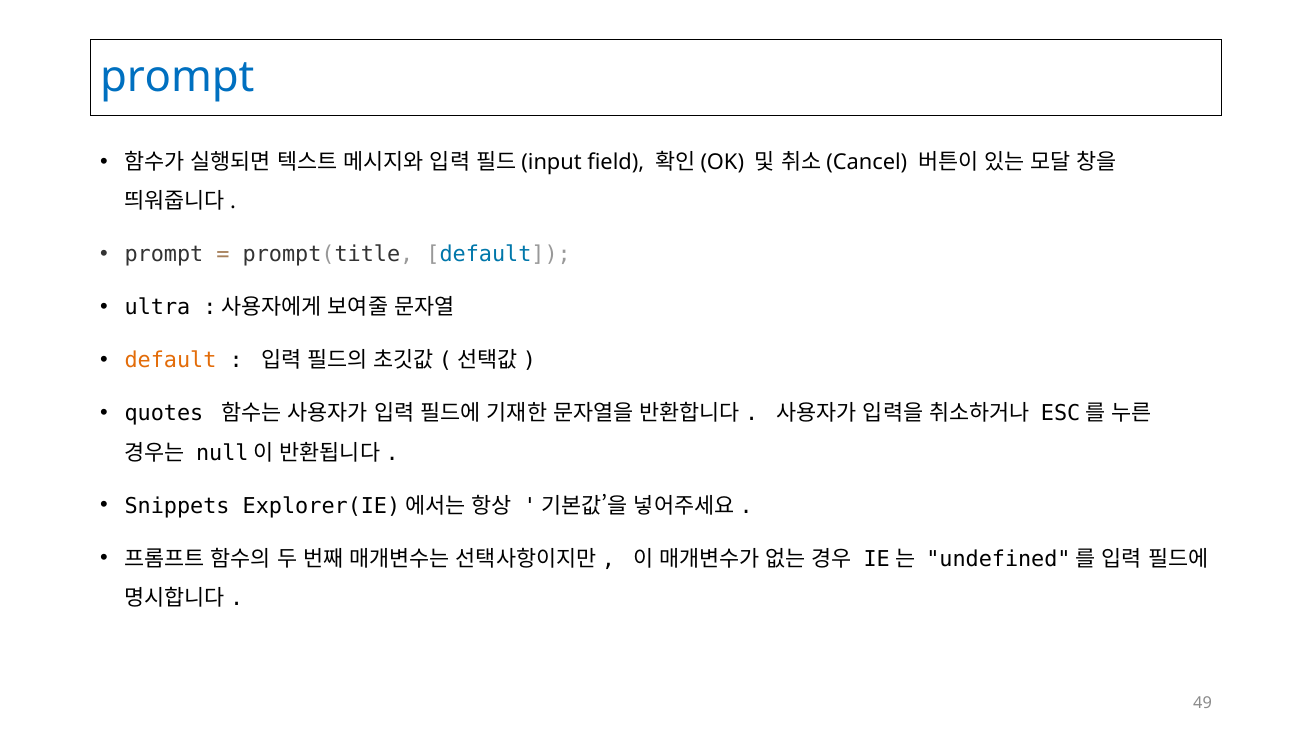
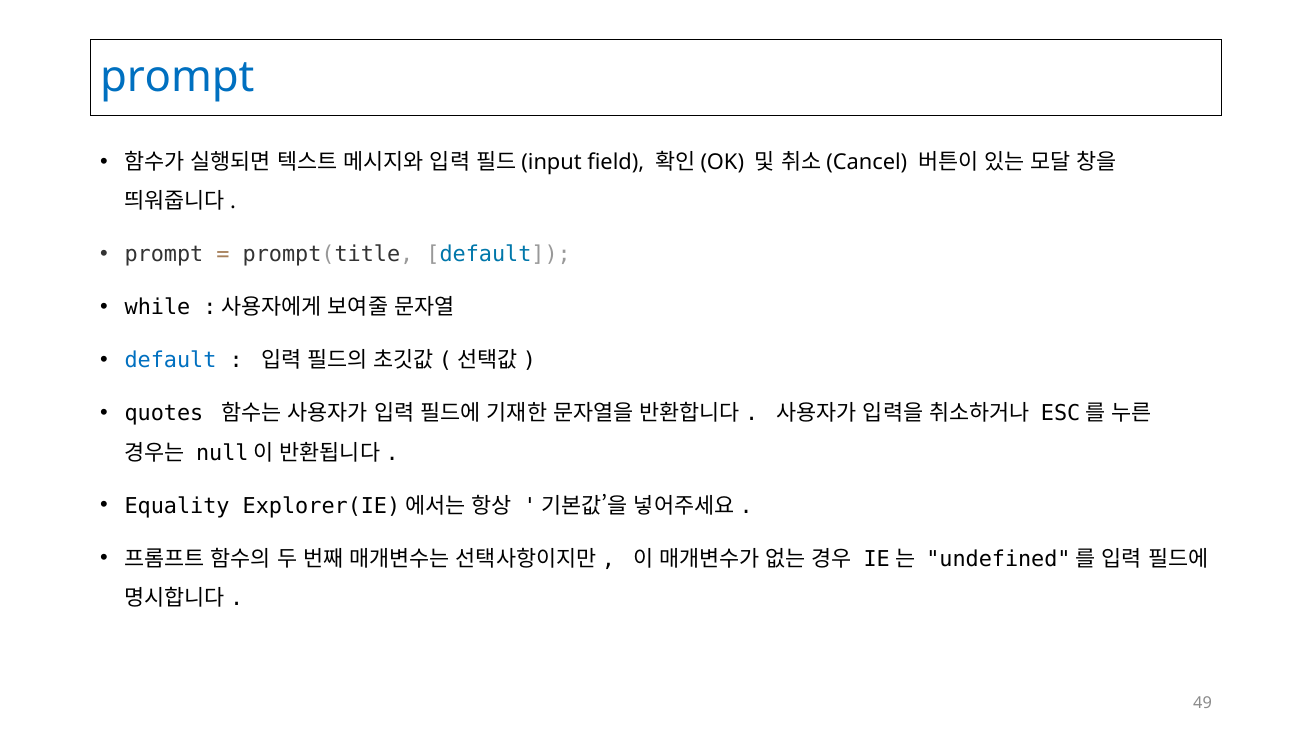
ultra: ultra -> while
default at (171, 361) colour: orange -> blue
Snippets: Snippets -> Equality
